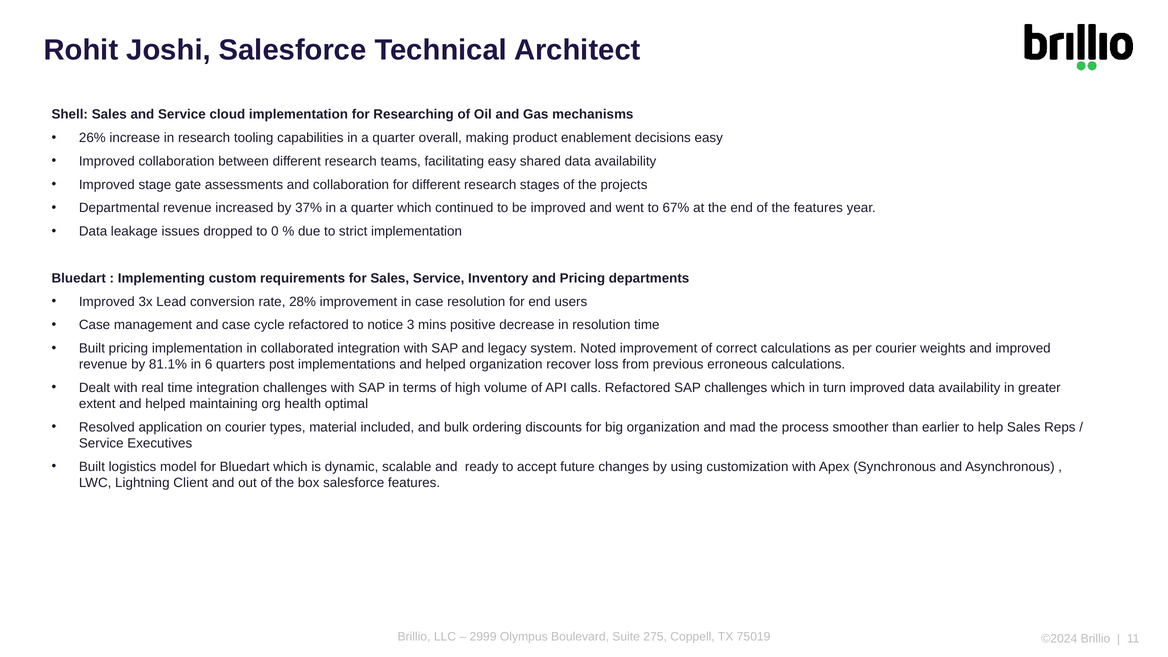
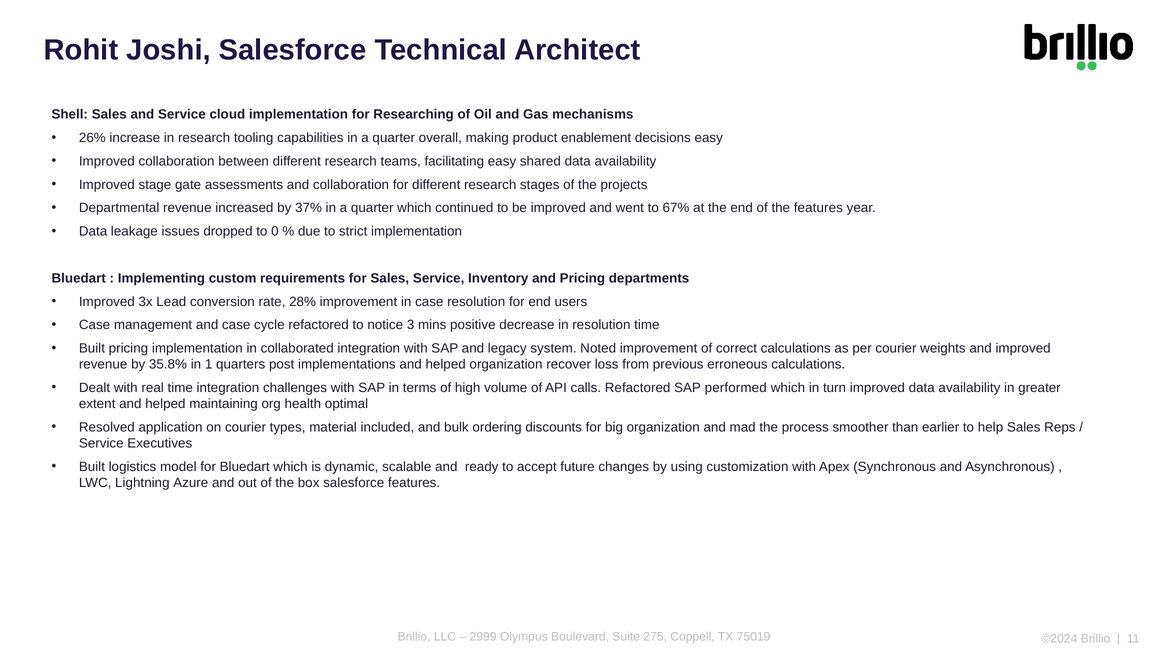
81.1%: 81.1% -> 35.8%
6: 6 -> 1
SAP challenges: challenges -> performed
Client: Client -> Azure
